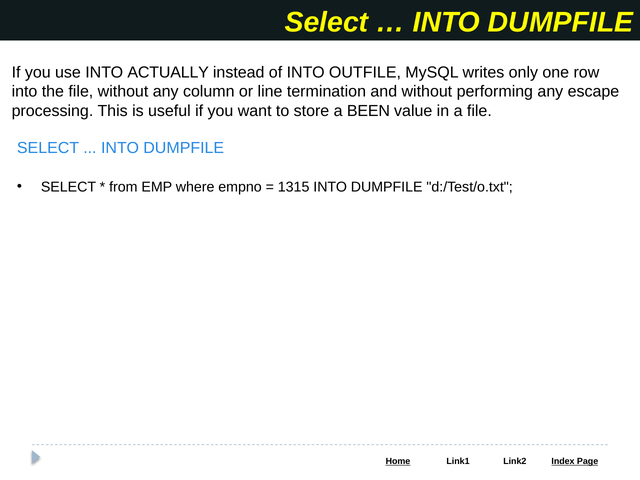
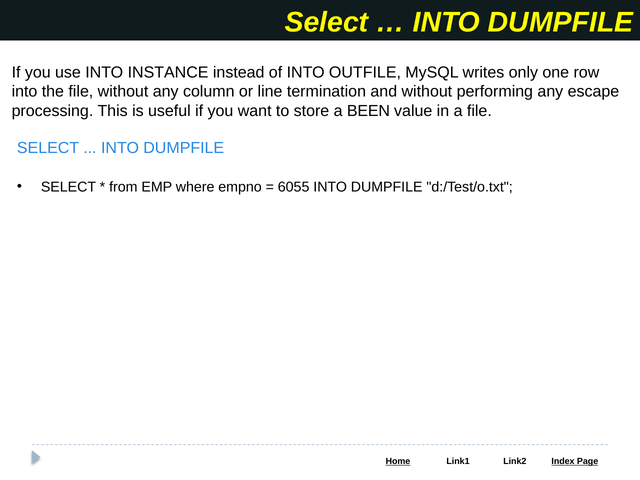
ACTUALLY: ACTUALLY -> INSTANCE
1315: 1315 -> 6055
